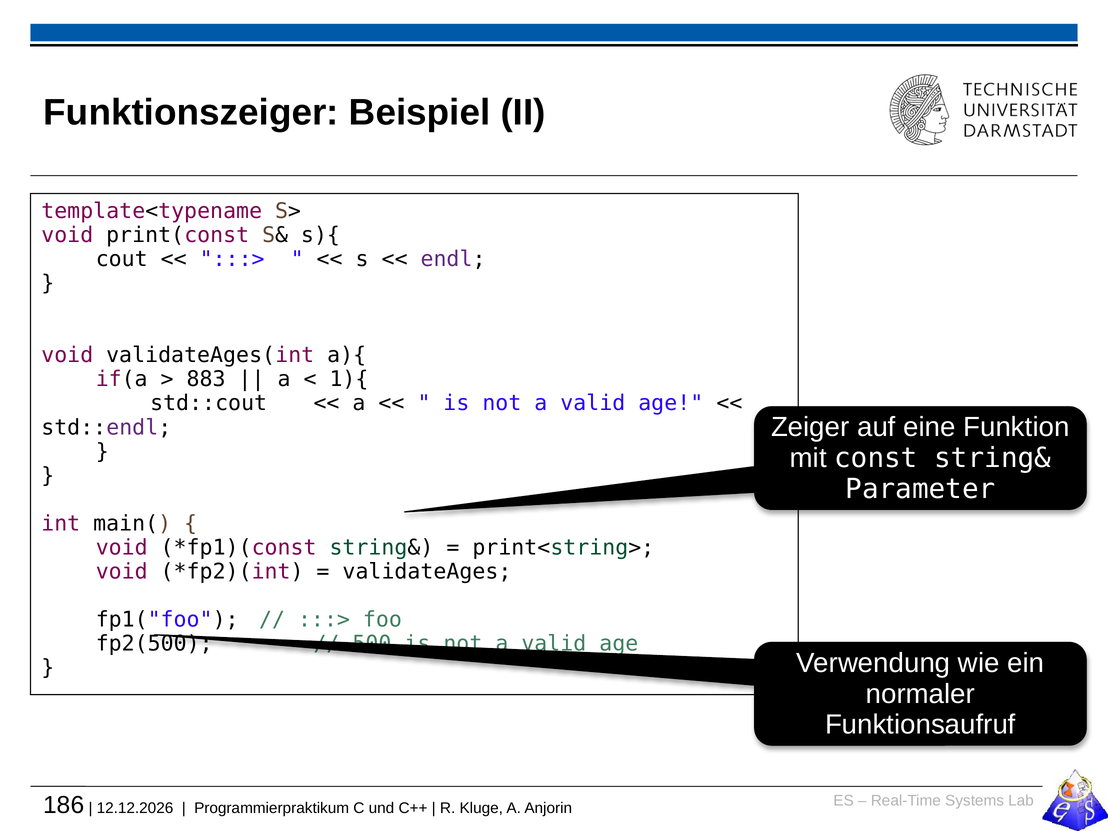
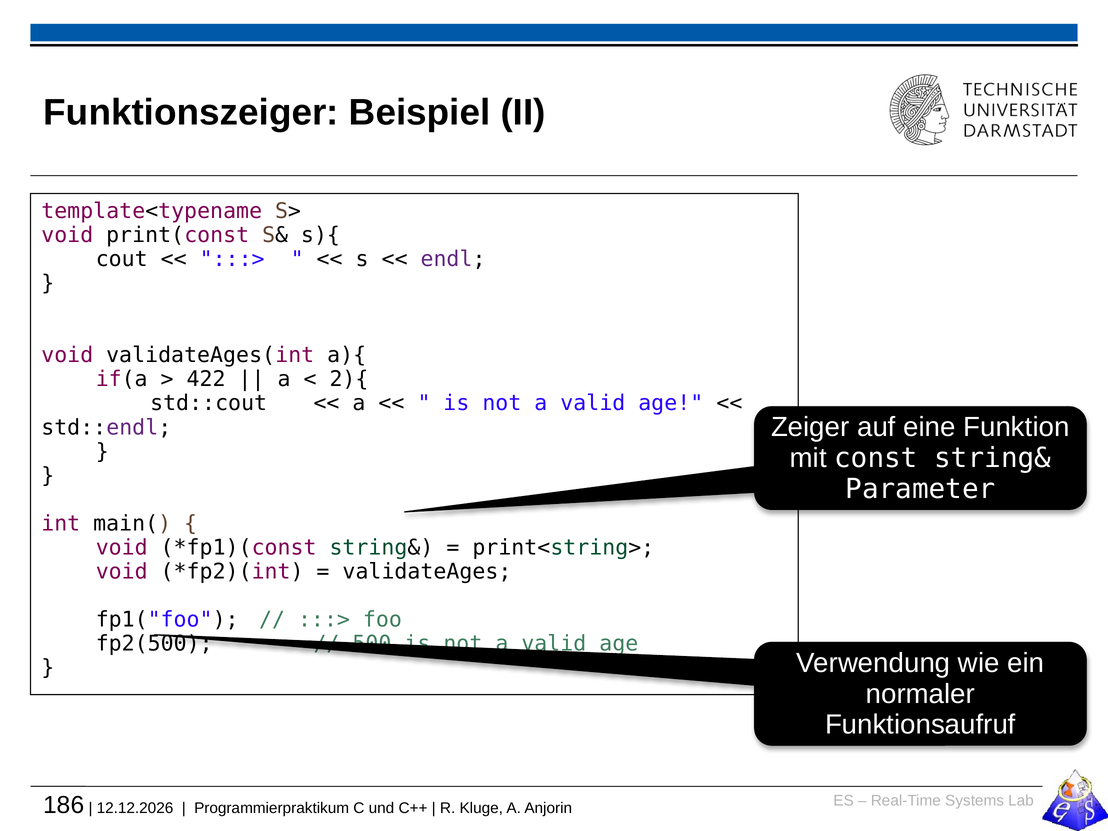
883: 883 -> 422
1){: 1){ -> 2){
